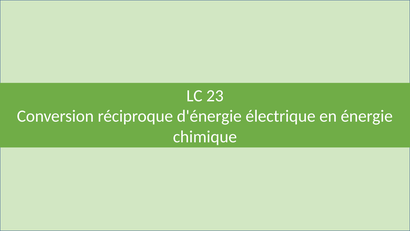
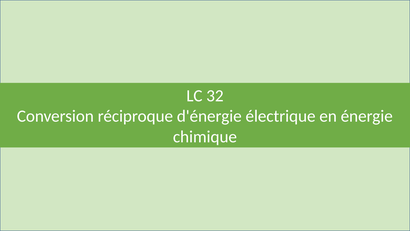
23: 23 -> 32
